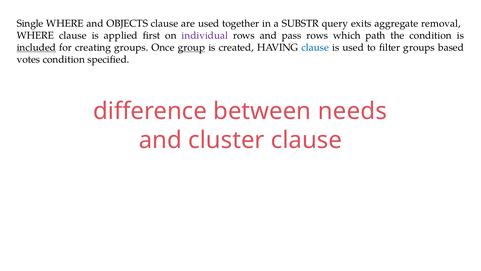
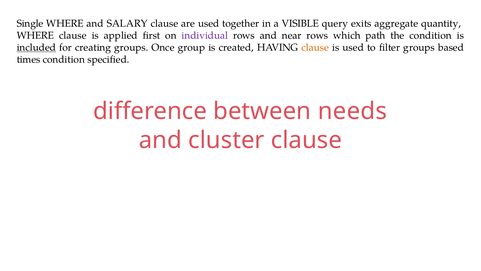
OBJECTS: OBJECTS -> SALARY
SUBSTR: SUBSTR -> VISIBLE
removal: removal -> quantity
pass: pass -> near
group underline: present -> none
clause at (315, 47) colour: blue -> orange
votes: votes -> times
